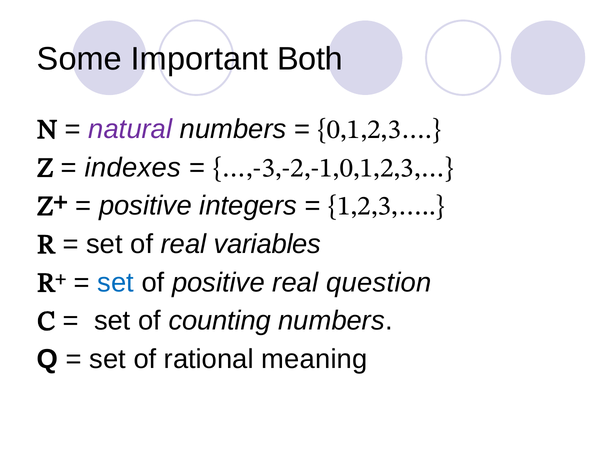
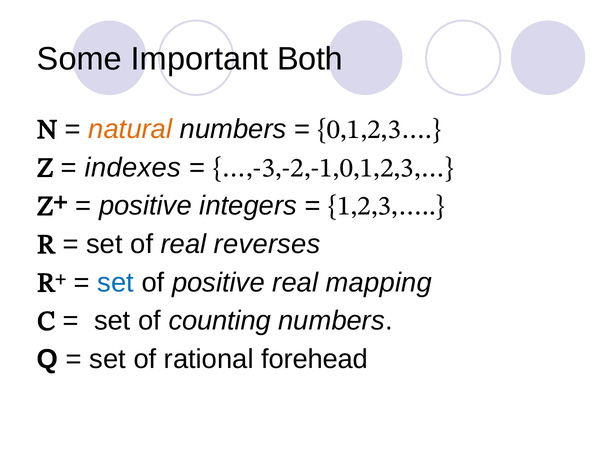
natural colour: purple -> orange
variables: variables -> reverses
question: question -> mapping
meaning: meaning -> forehead
